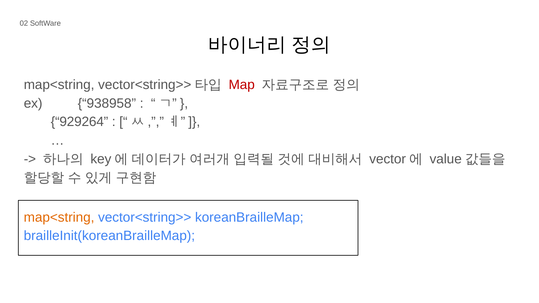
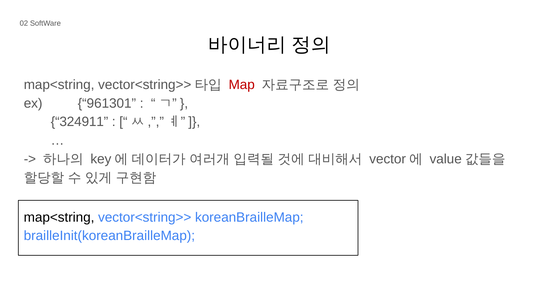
938958: 938958 -> 961301
929264: 929264 -> 324911
map<string at (59, 217) colour: orange -> black
